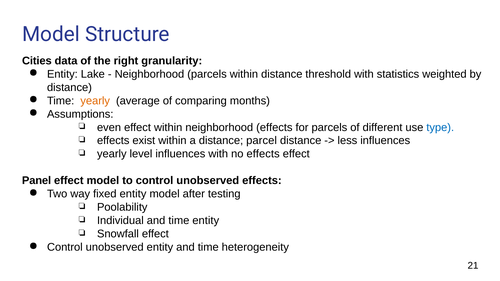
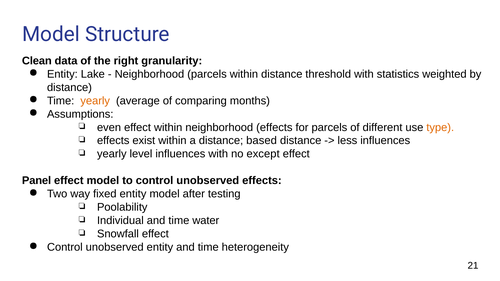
Cities: Cities -> Clean
type colour: blue -> orange
parcel: parcel -> based
no effects: effects -> except
time entity: entity -> water
